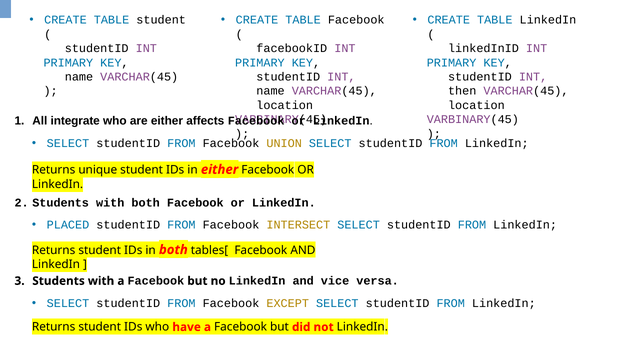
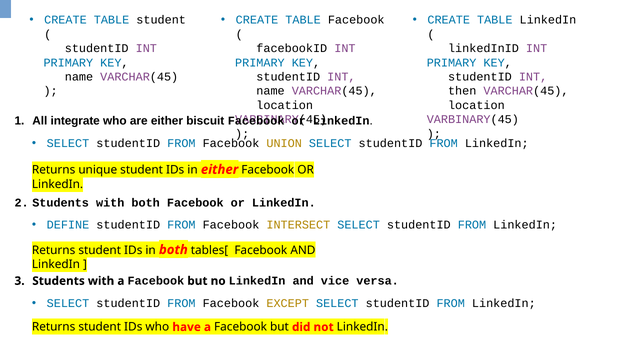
affects: affects -> biscuit
PLACED: PLACED -> DEFINE
